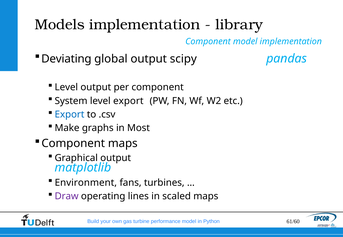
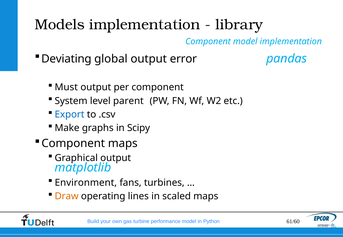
scipy: scipy -> error
Level at (66, 87): Level -> Must
level export: export -> parent
Most: Most -> Scipy
Draw colour: purple -> orange
